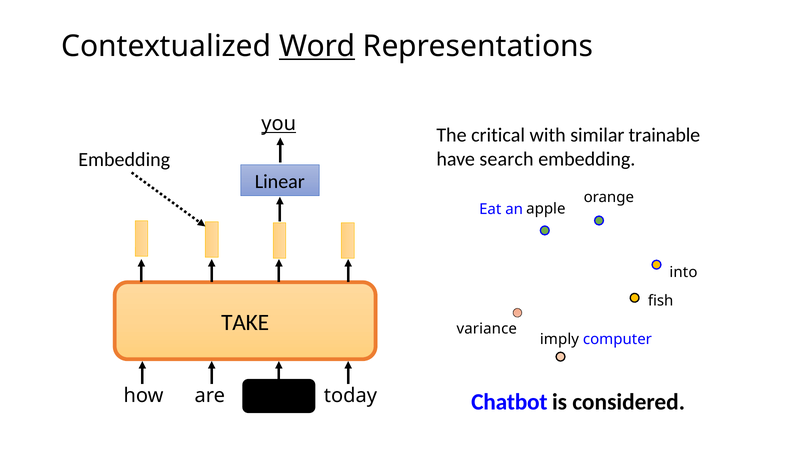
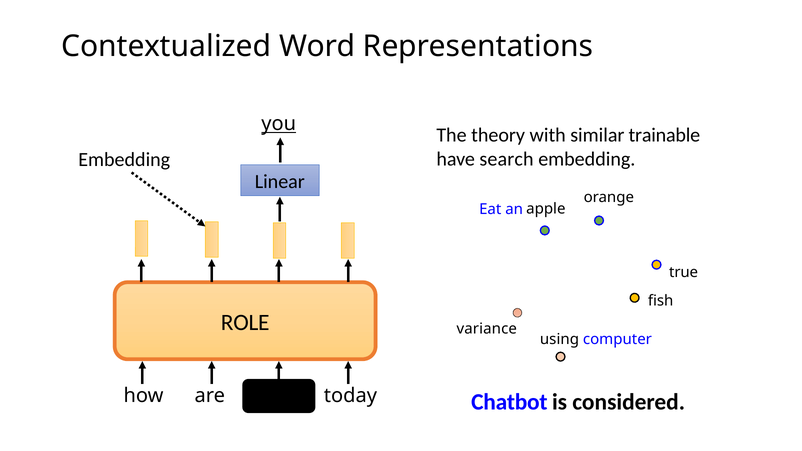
Word underline: present -> none
critical: critical -> theory
into: into -> true
TAKE: TAKE -> ROLE
imply: imply -> using
